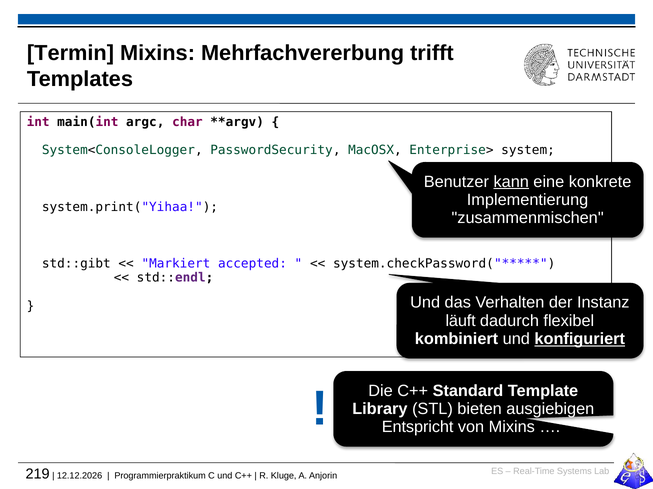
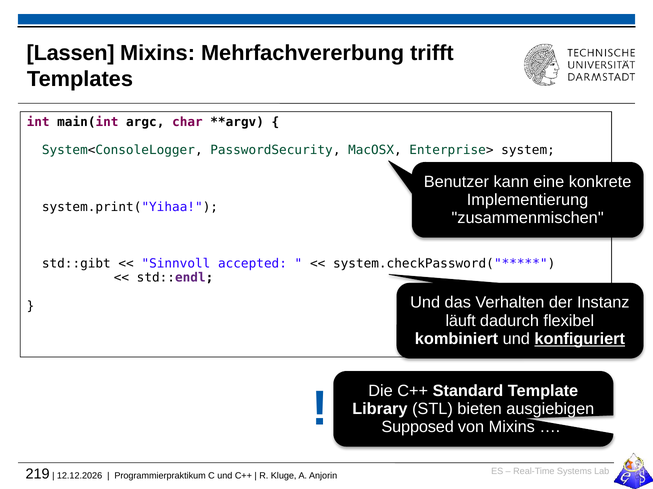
Termin: Termin -> Lassen
kann underline: present -> none
Markiert: Markiert -> Sinnvoll
Entspricht: Entspricht -> Supposed
